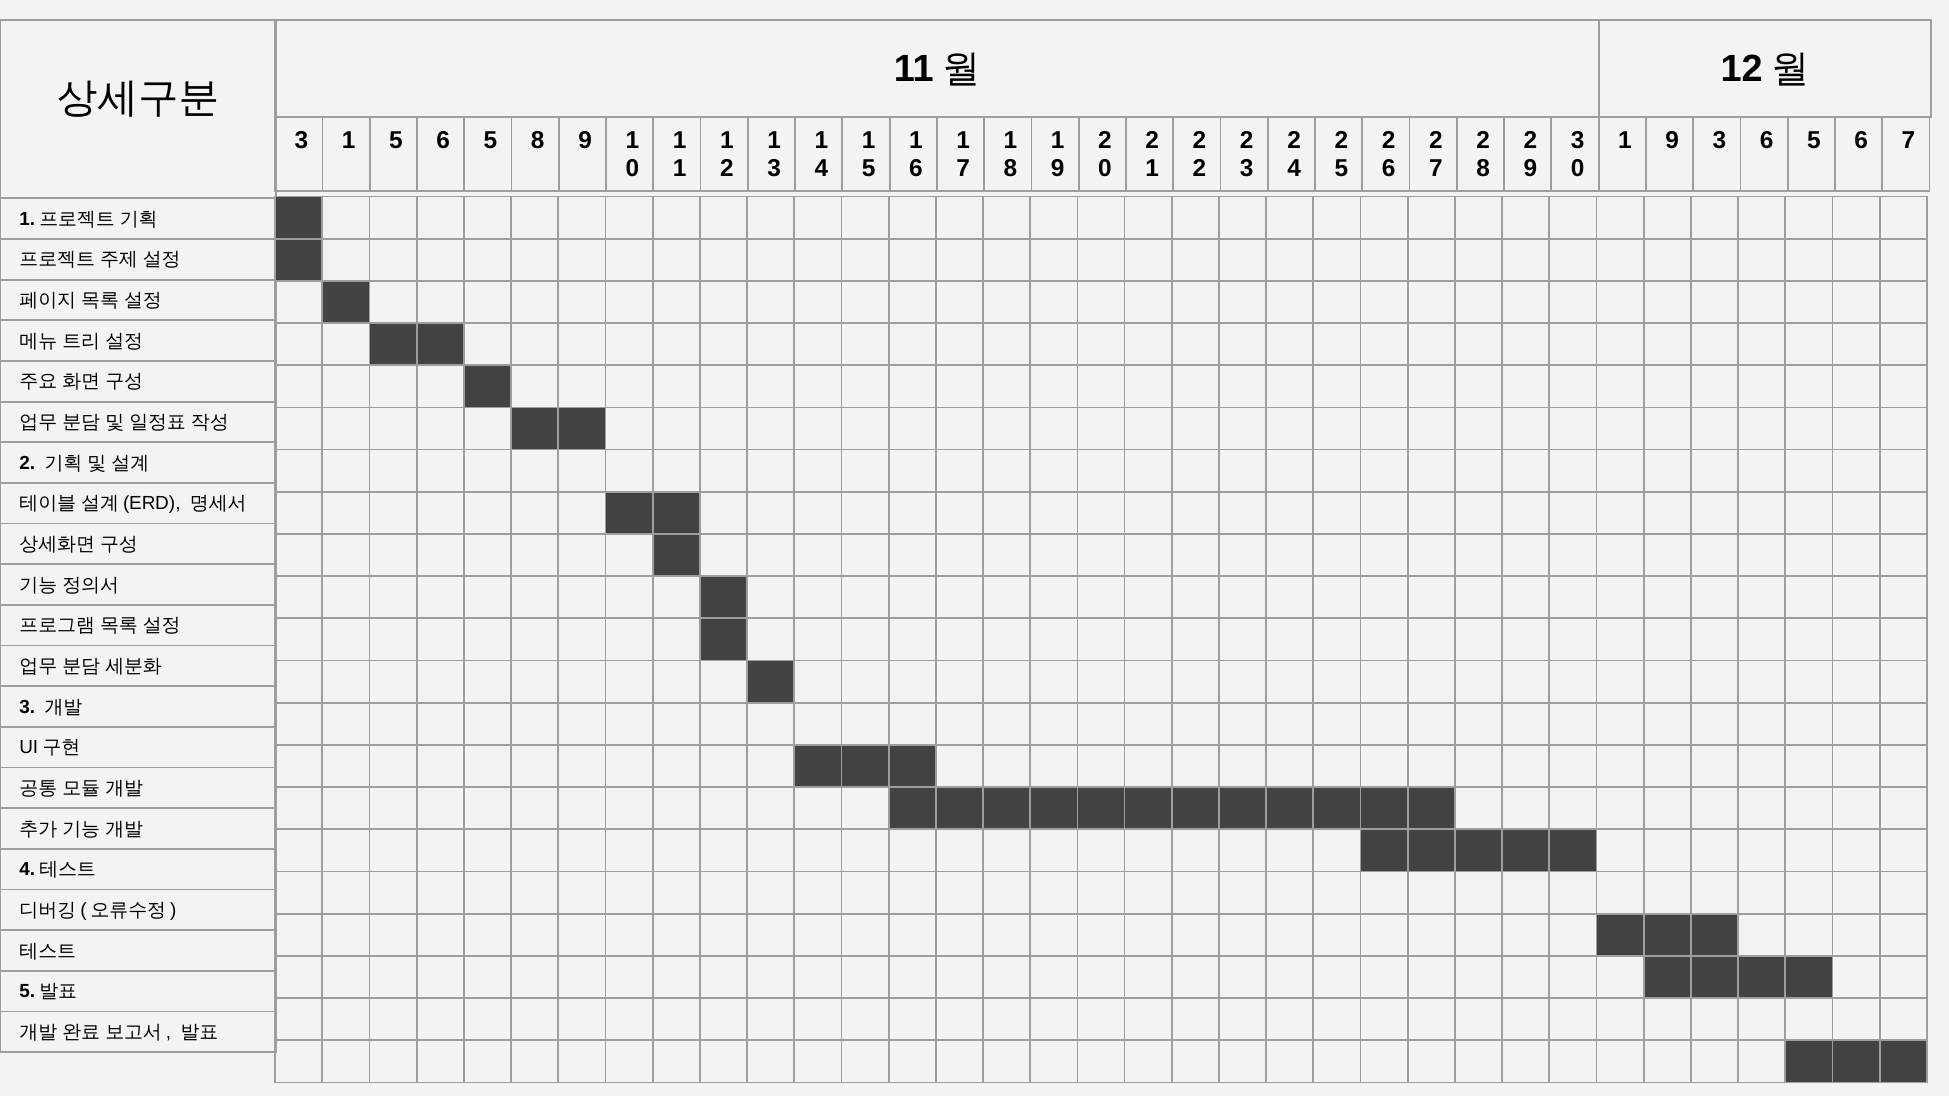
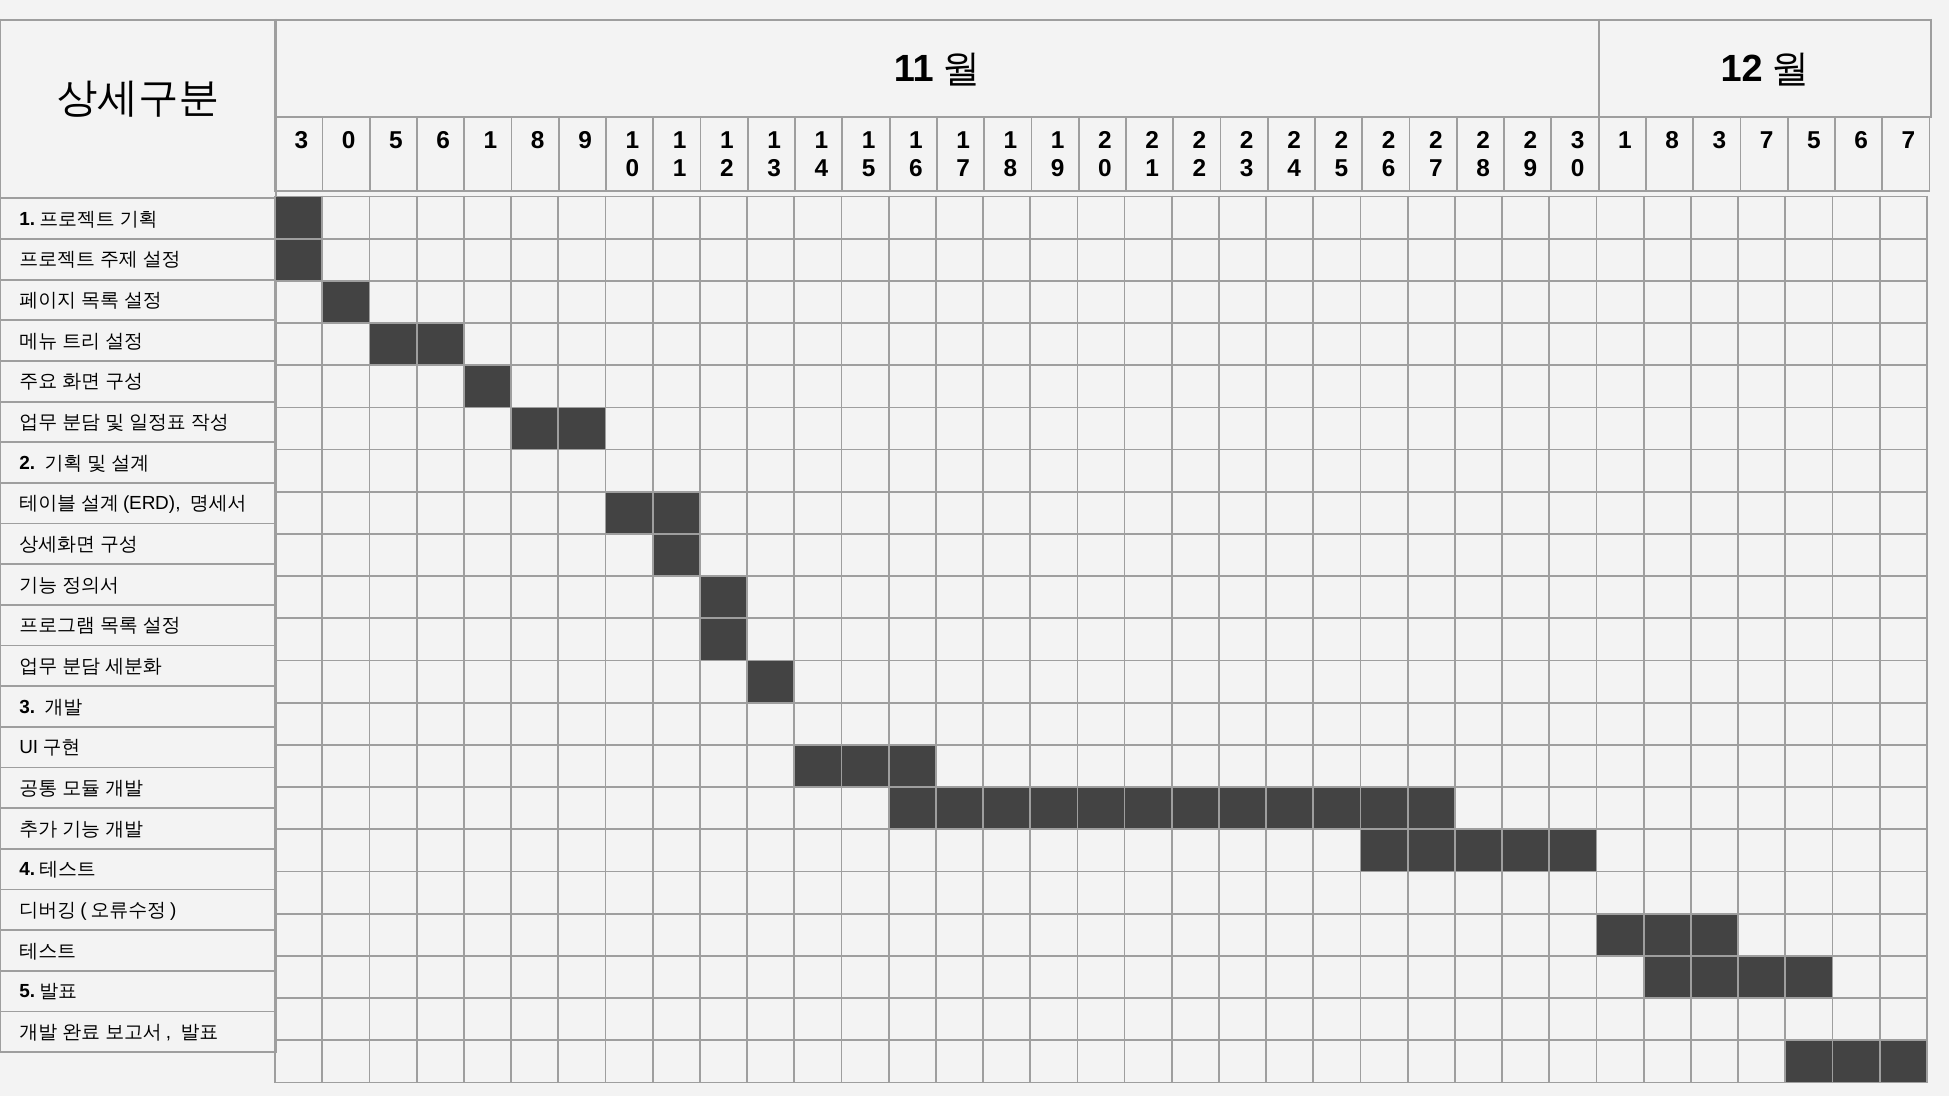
1 at (349, 141): 1 -> 0
5 6 5: 5 -> 1
9 at (1672, 141): 9 -> 8
3 6: 6 -> 7
